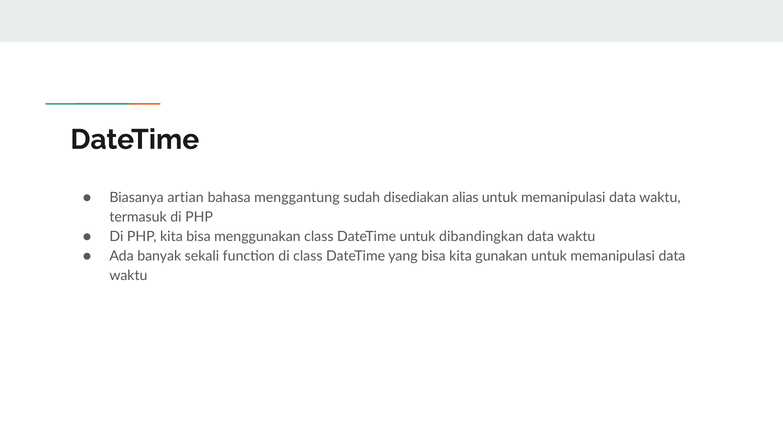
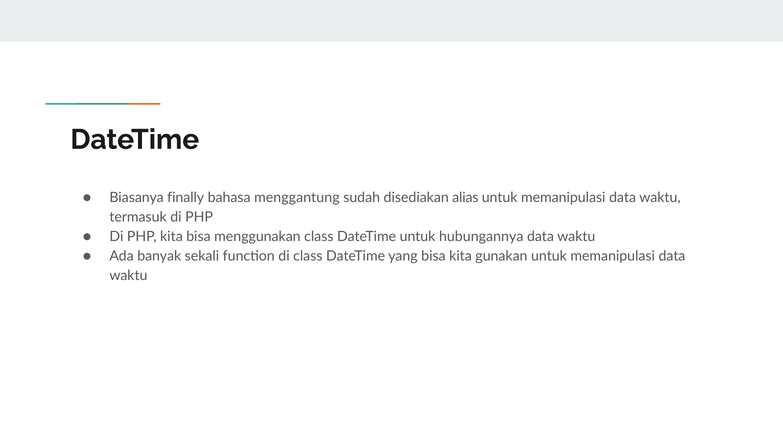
artian: artian -> finally
dibandingkan: dibandingkan -> hubungannya
